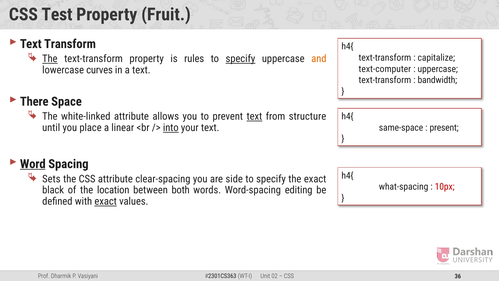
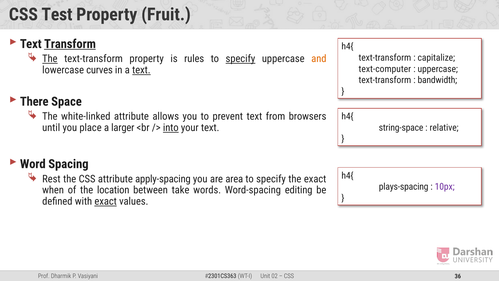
Transform underline: none -> present
text at (141, 70) underline: none -> present
text at (254, 116) underline: present -> none
structure: structure -> browsers
linear: linear -> larger
same-space: same-space -> string-space
present: present -> relative
Word underline: present -> none
Sets: Sets -> Rest
clear-spacing: clear-spacing -> apply-spacing
side: side -> area
what-spacing: what-spacing -> plays-spacing
10px colour: red -> purple
black: black -> when
both: both -> take
